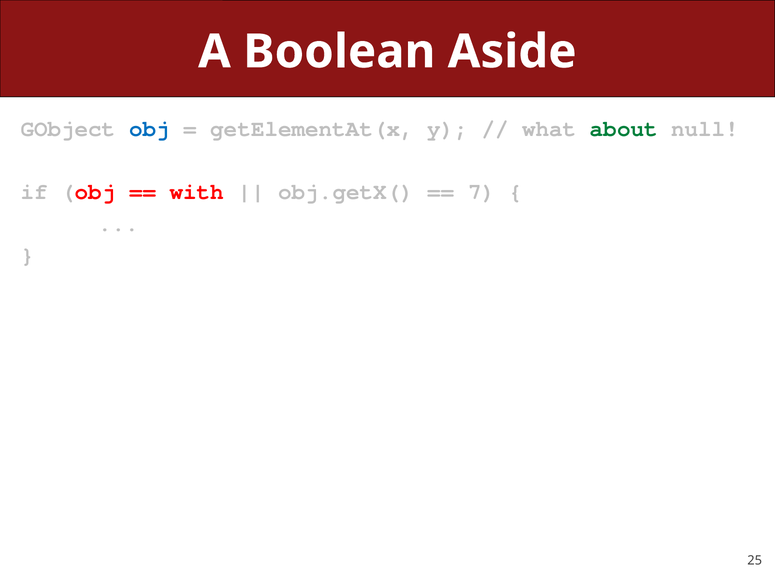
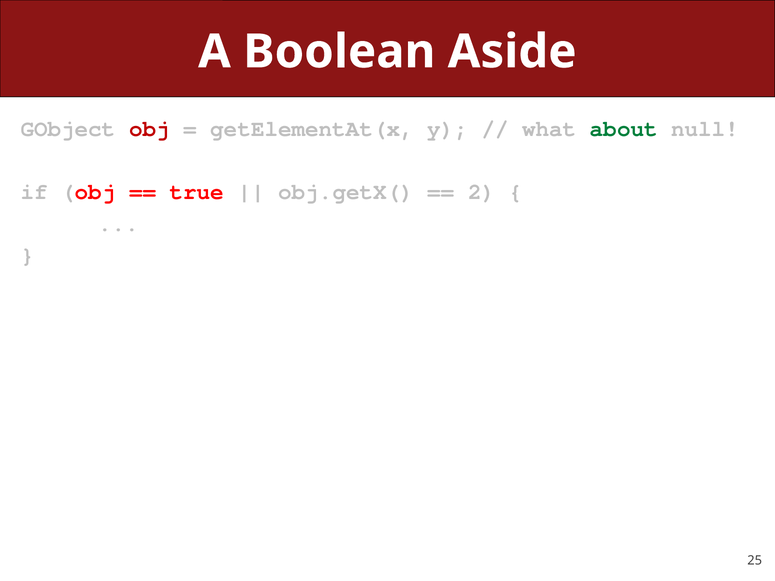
obj at (149, 129) colour: blue -> red
with: with -> true
7: 7 -> 2
